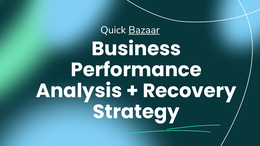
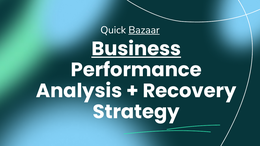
Business underline: none -> present
